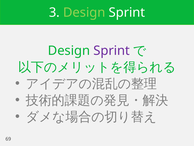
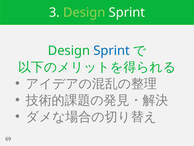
Sprint at (112, 50) colour: purple -> blue
